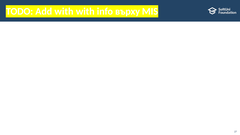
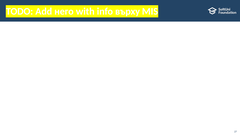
Add with: with -> него
